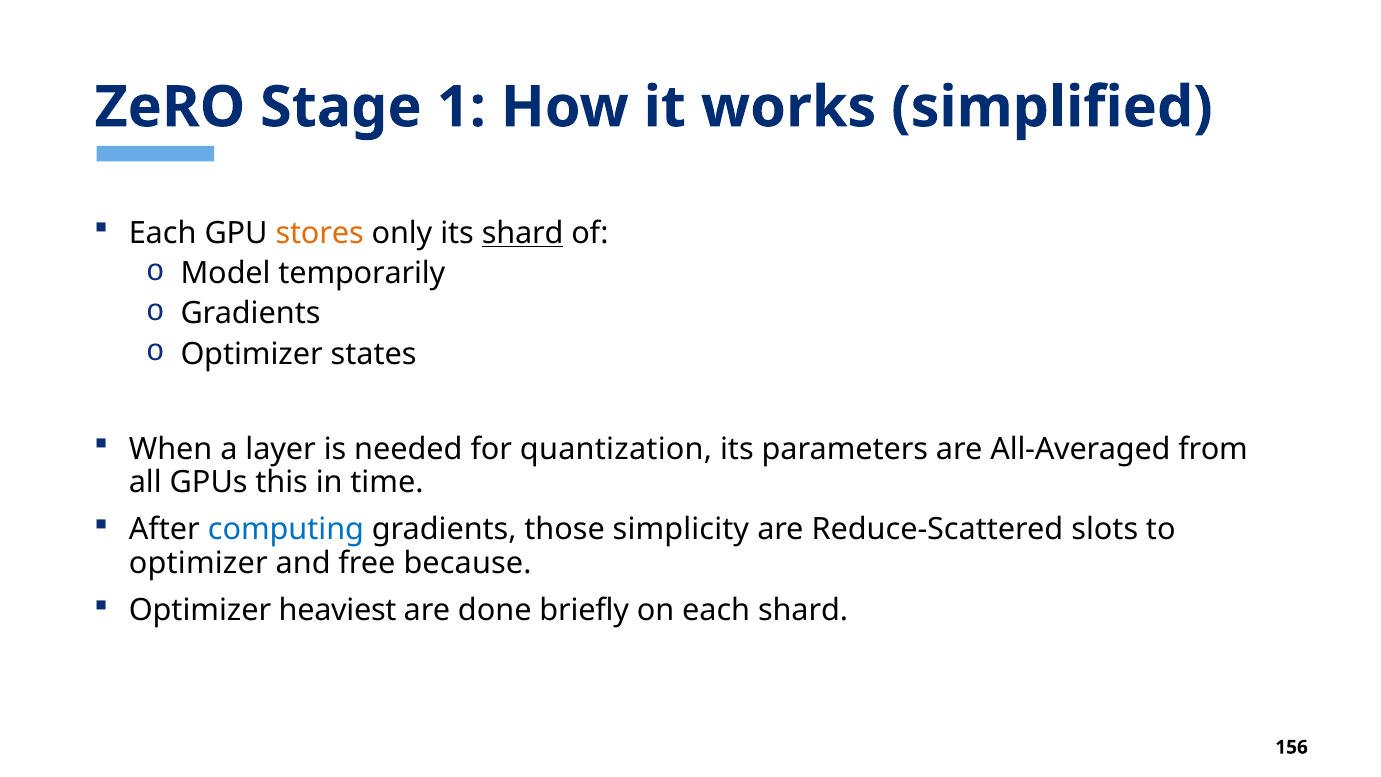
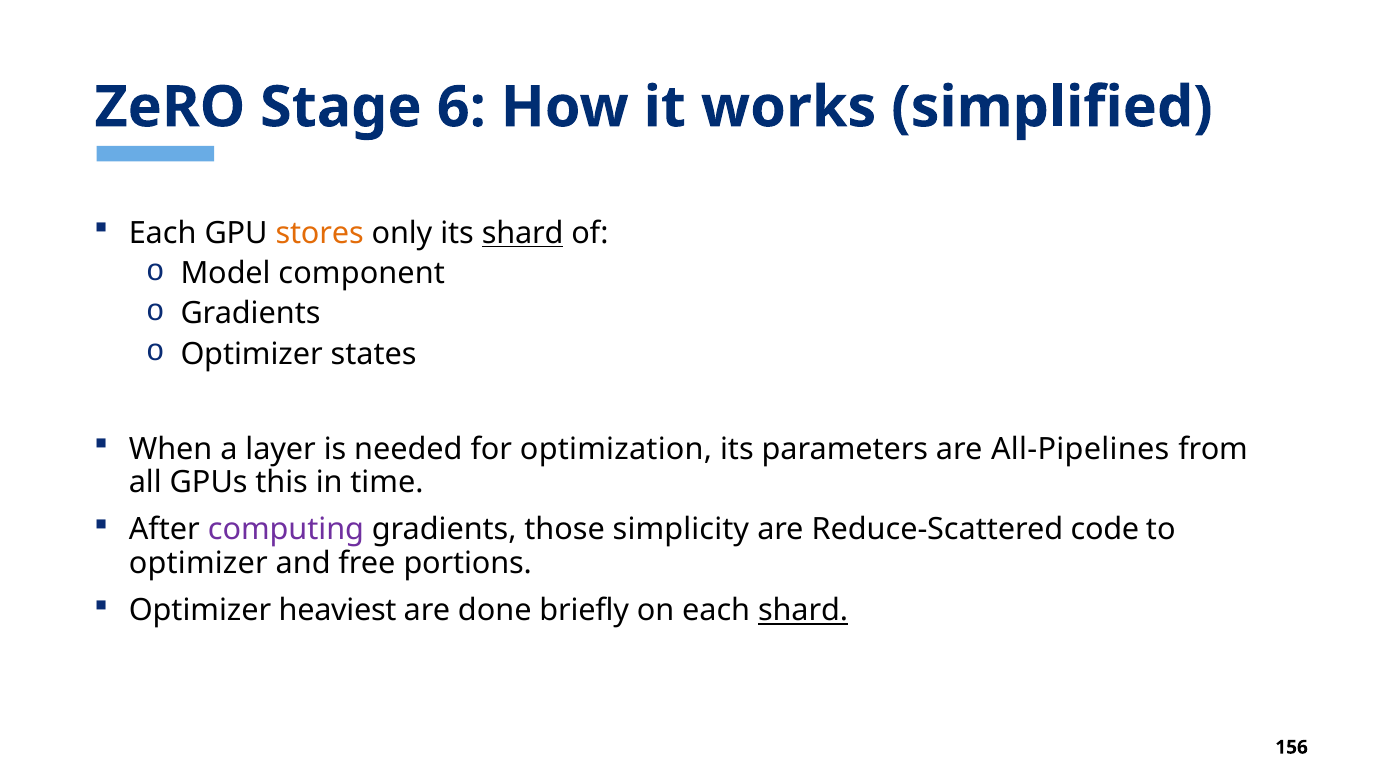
1: 1 -> 6
temporarily: temporarily -> component
quantization: quantization -> optimization
All-Averaged: All-Averaged -> All-Pipelines
computing colour: blue -> purple
slots: slots -> code
because: because -> portions
shard at (803, 610) underline: none -> present
